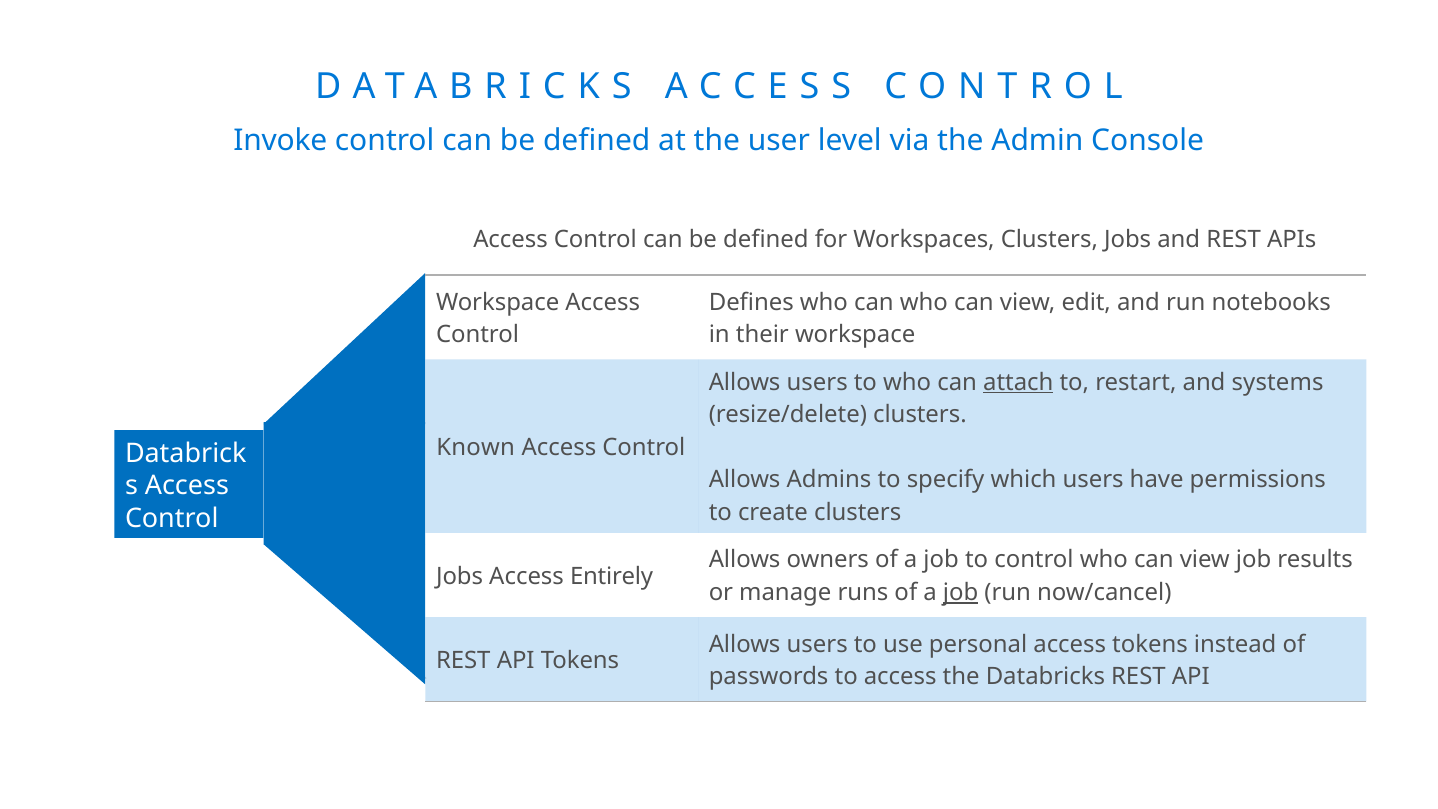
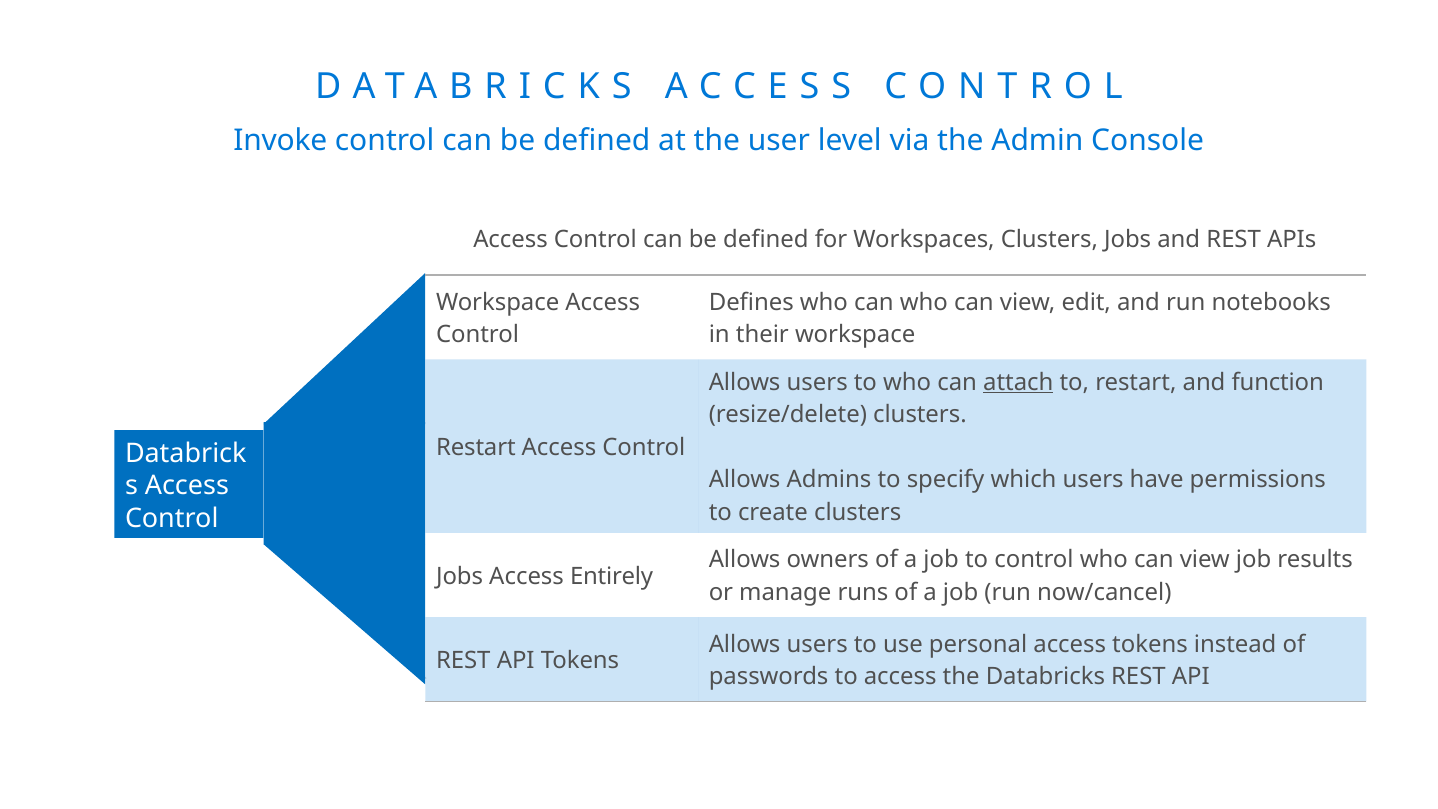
systems: systems -> function
Known at (476, 447): Known -> Restart
job at (961, 593) underline: present -> none
